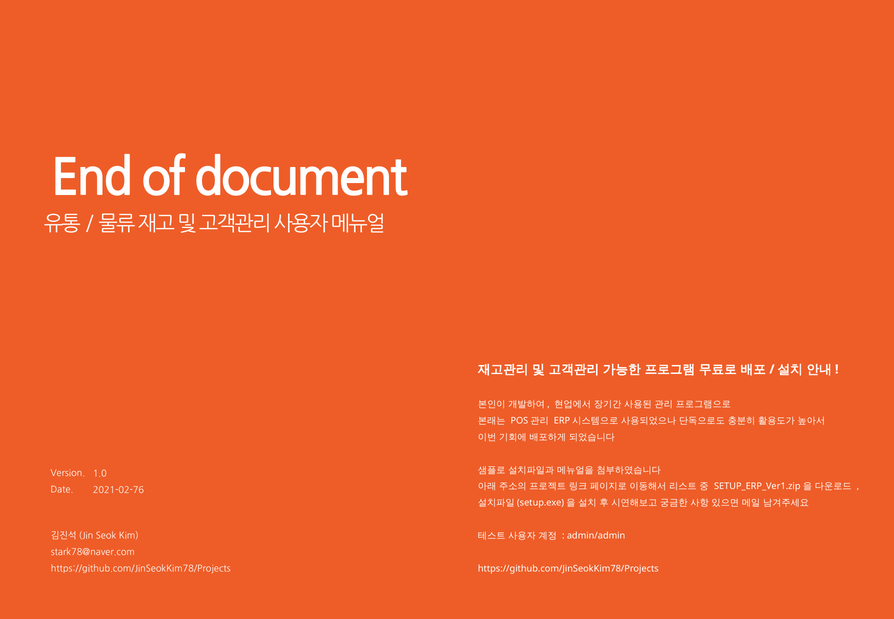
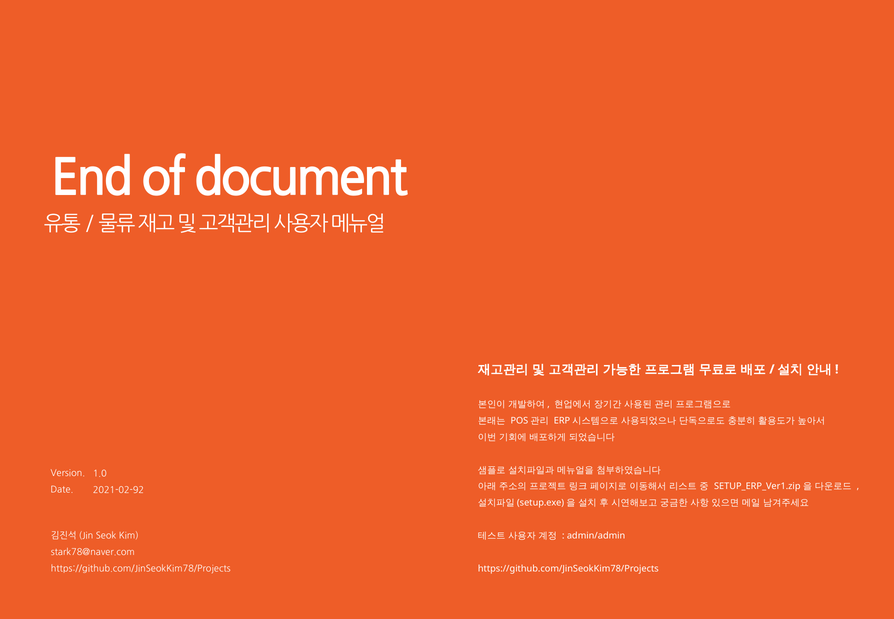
2021-02-76: 2021-02-76 -> 2021-02-92
